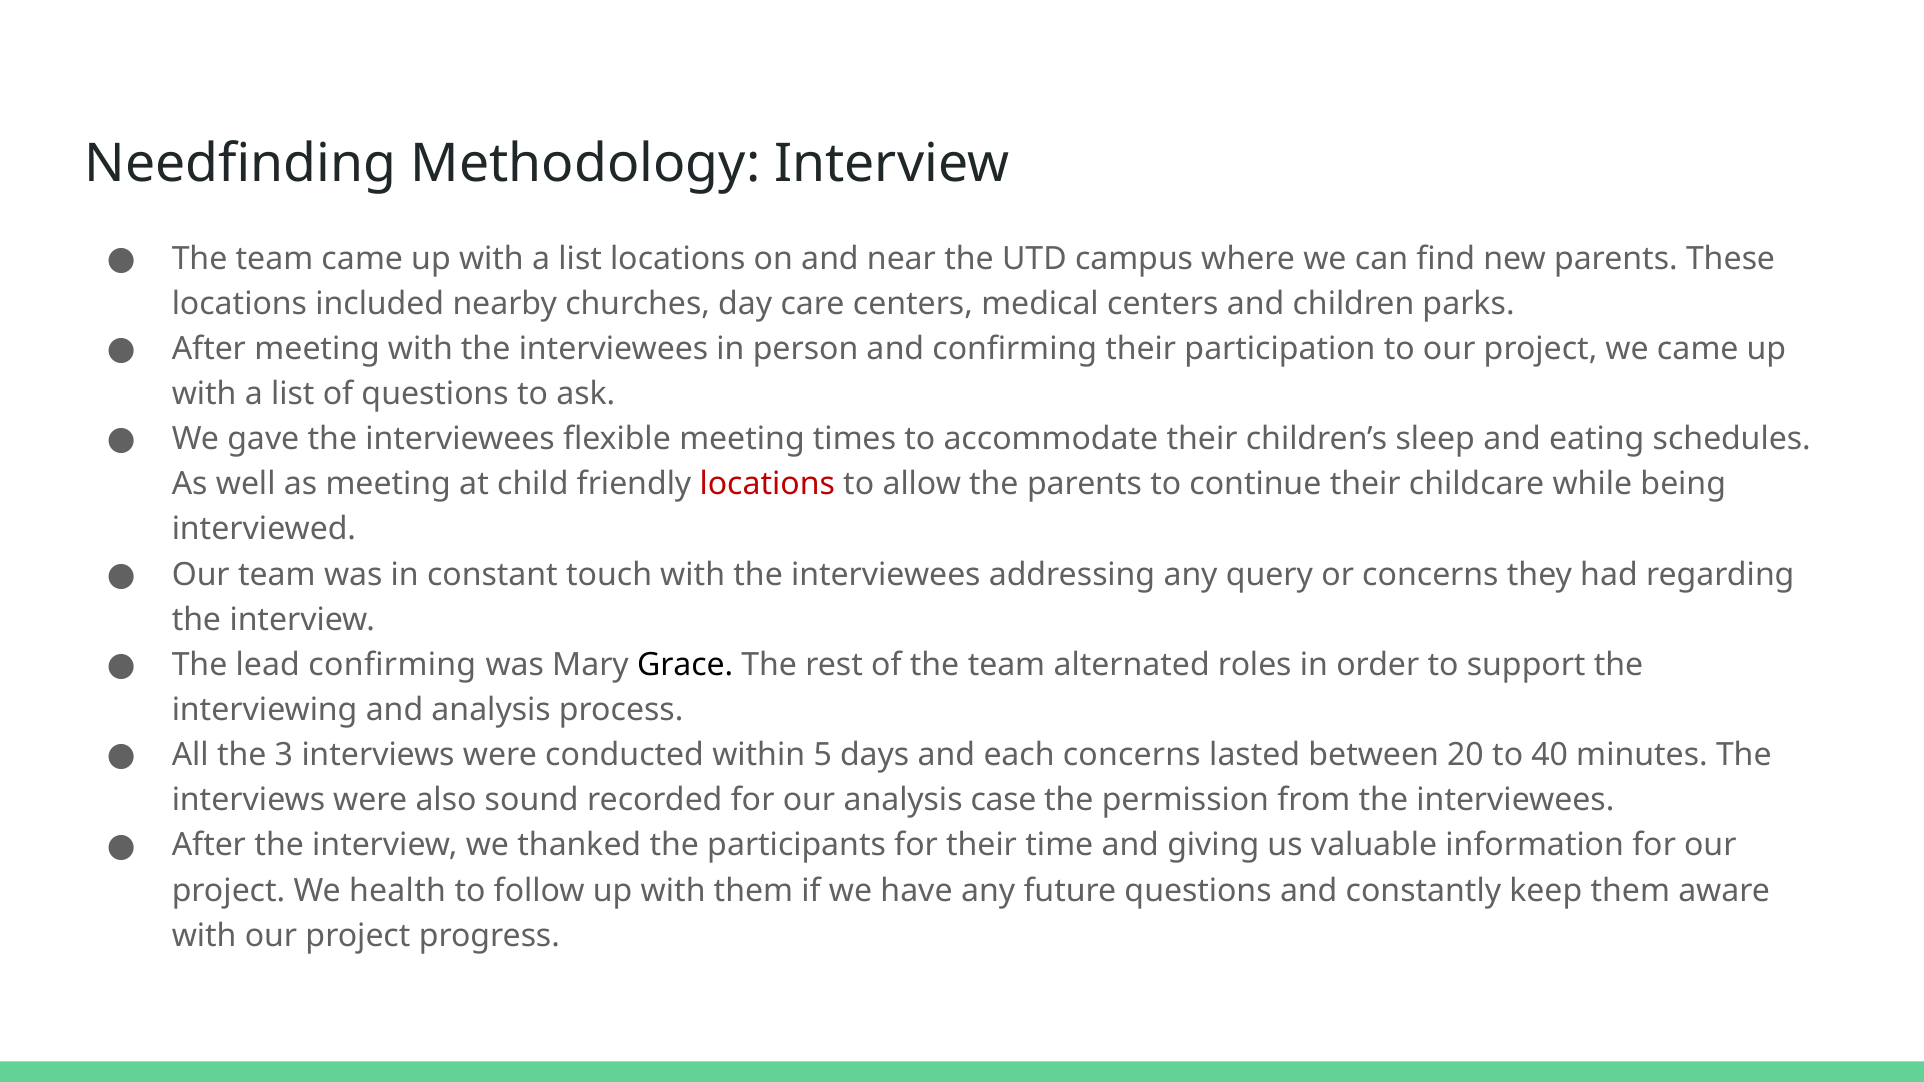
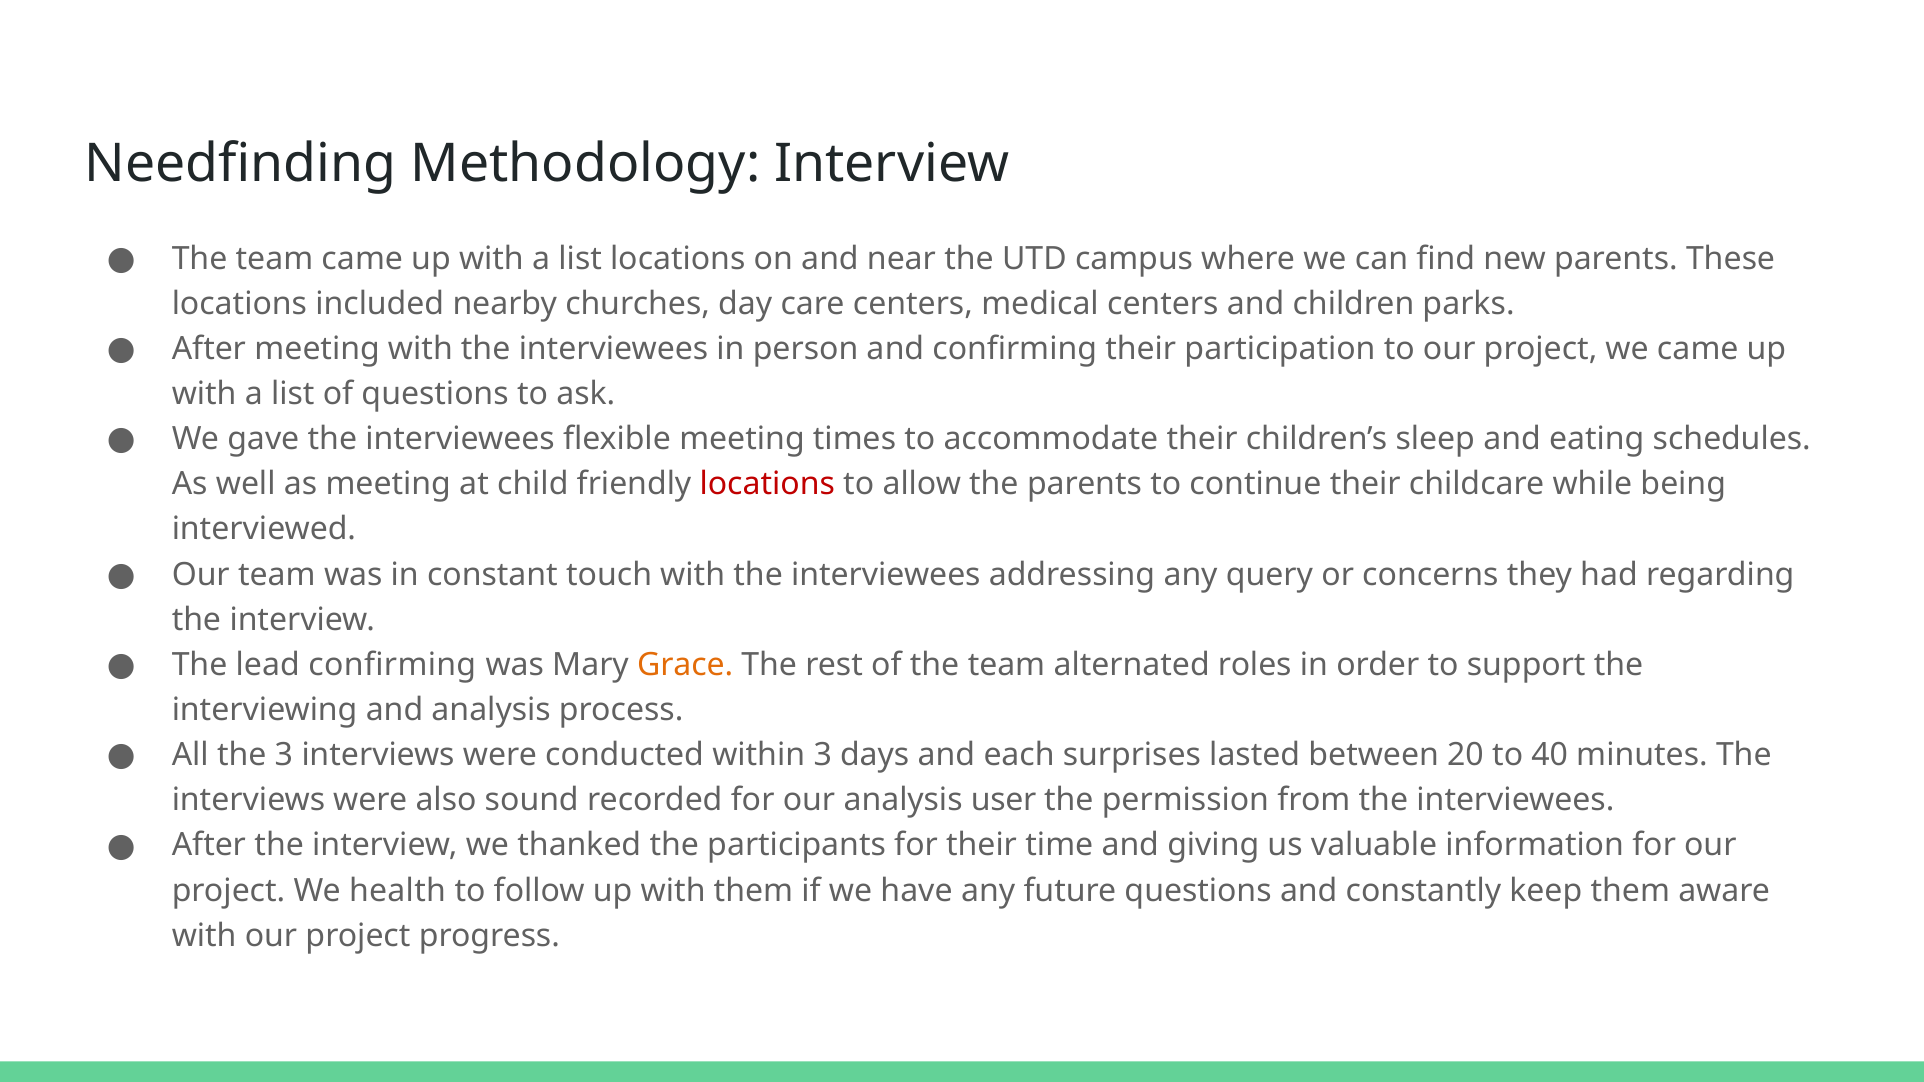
Grace colour: black -> orange
within 5: 5 -> 3
each concerns: concerns -> surprises
case: case -> user
